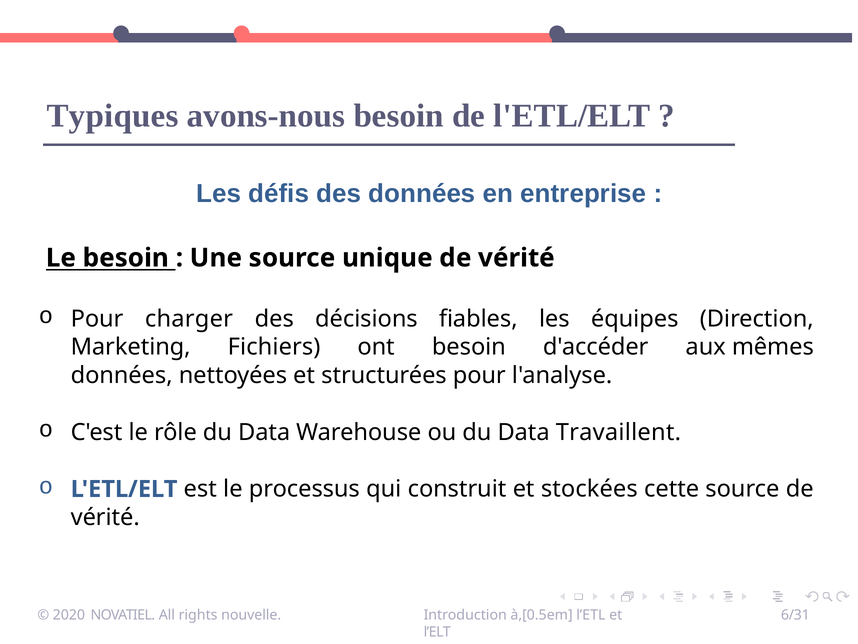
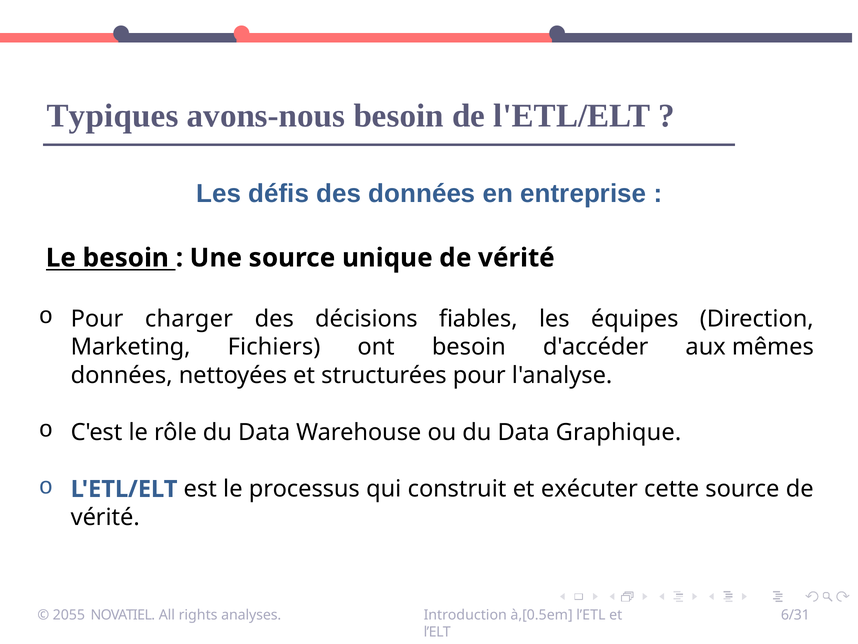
Travaillent: Travaillent -> Graphique
stockées: stockées -> exécuter
2020: 2020 -> 2055
nouvelle: nouvelle -> analyses
